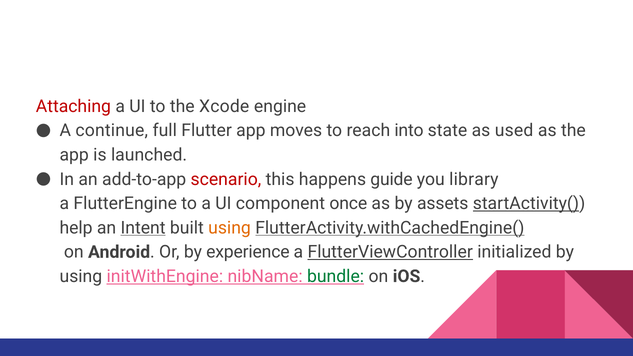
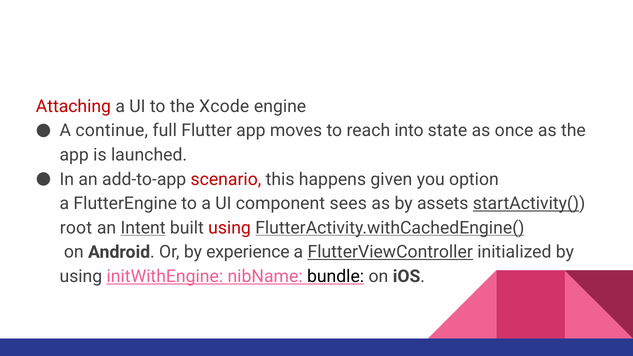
used: used -> once
guide: guide -> given
library: library -> option
once: once -> sees
help: help -> root
using at (230, 228) colour: orange -> red
bundle colour: green -> black
